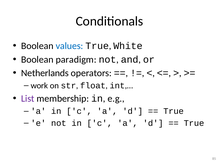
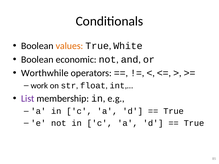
values colour: blue -> orange
paradigm: paradigm -> economic
Netherlands: Netherlands -> Worthwhile
